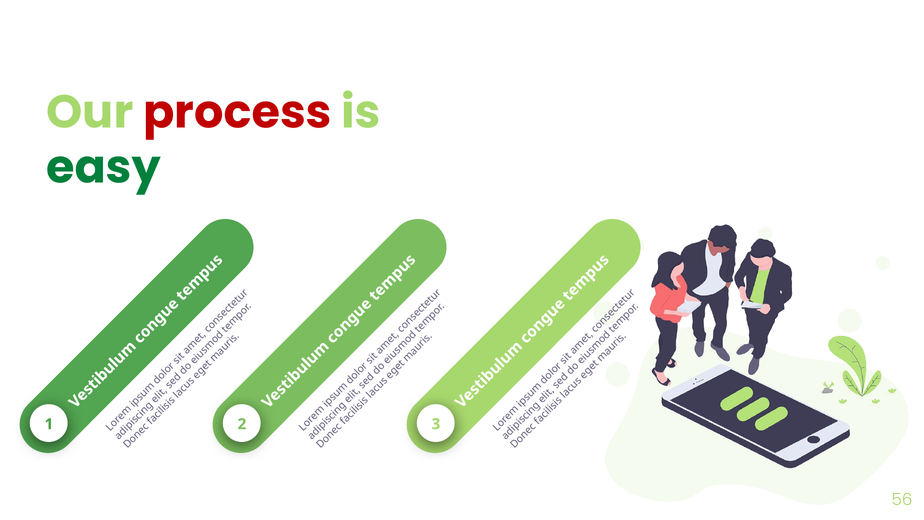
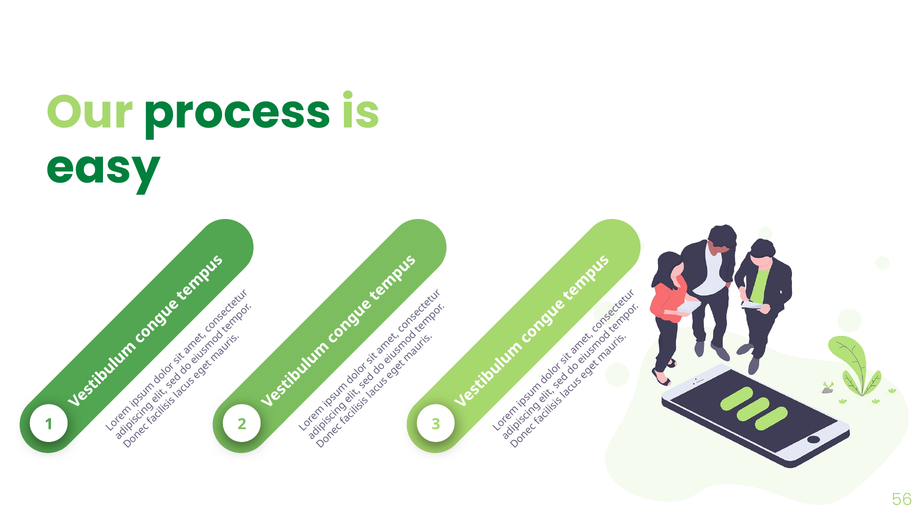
process colour: red -> green
